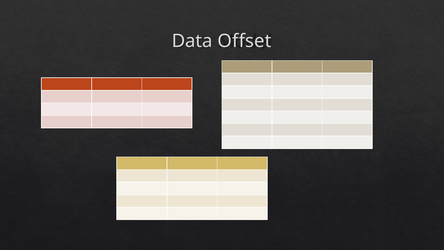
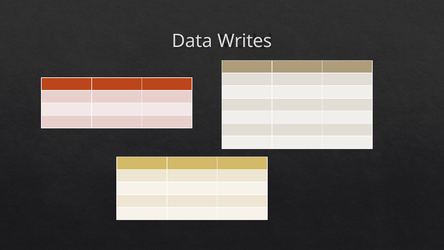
Offset: Offset -> Writes
